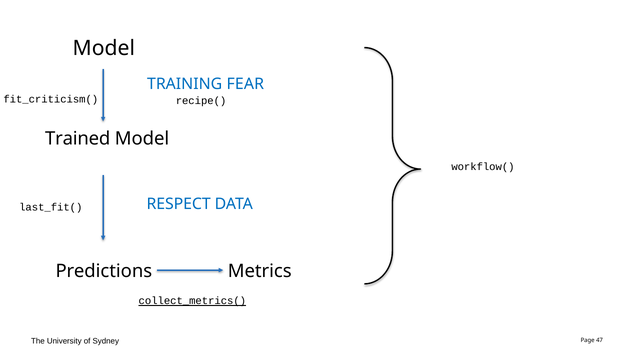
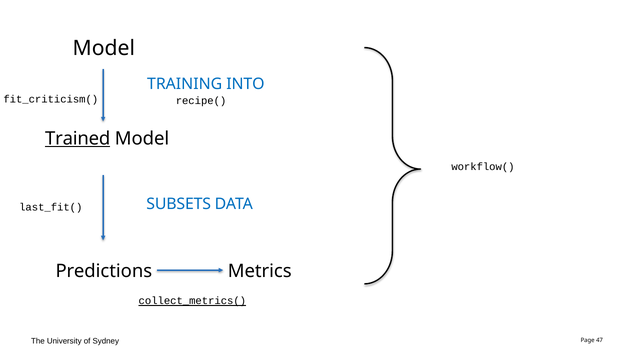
FEAR: FEAR -> INTO
Trained underline: none -> present
RESPECT: RESPECT -> SUBSETS
